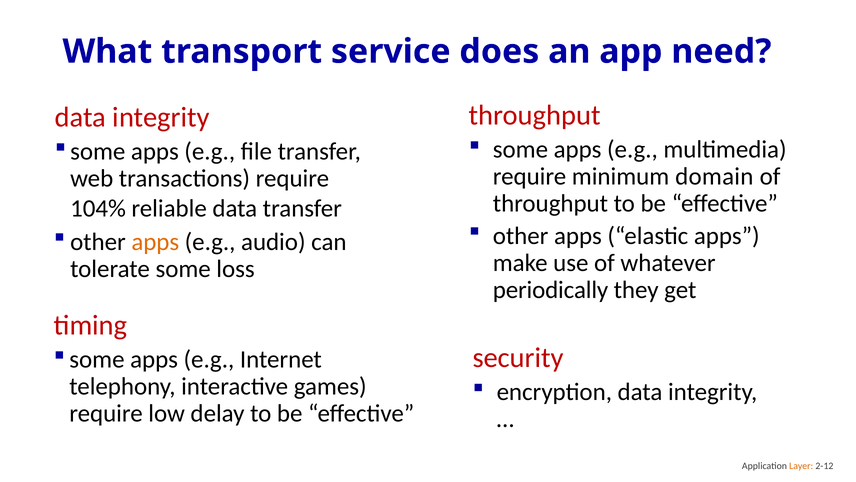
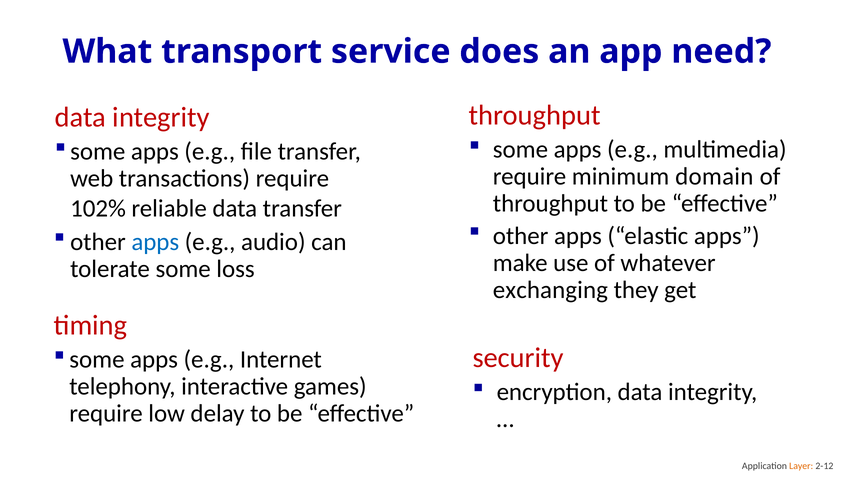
104%: 104% -> 102%
apps at (155, 242) colour: orange -> blue
periodically: periodically -> exchanging
